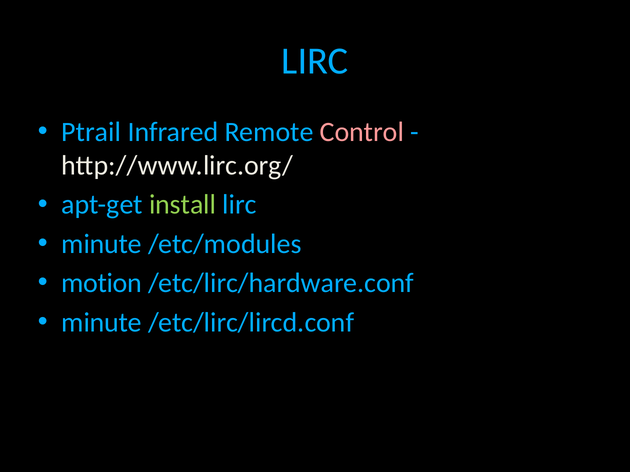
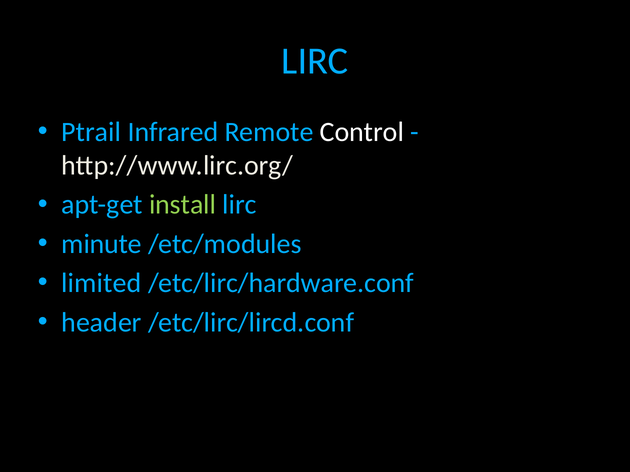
Control colour: pink -> white
motion: motion -> limited
minute at (102, 323): minute -> header
